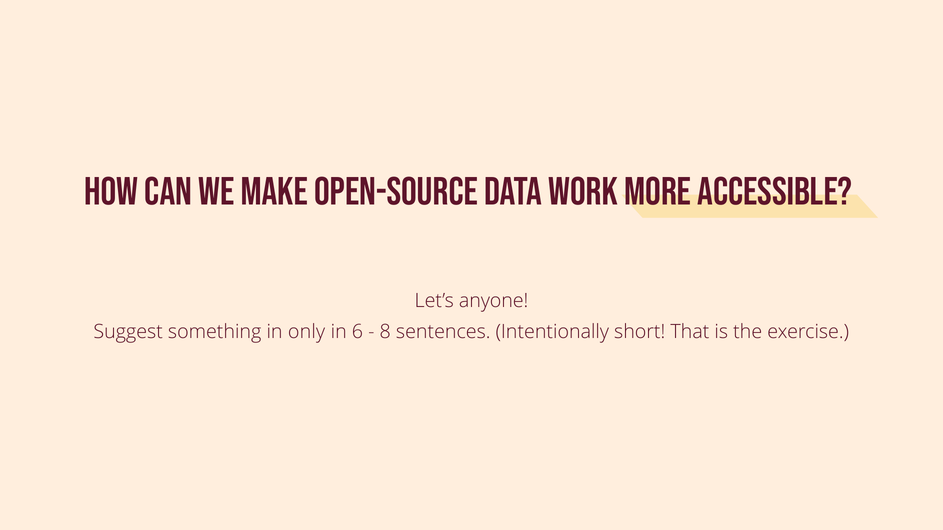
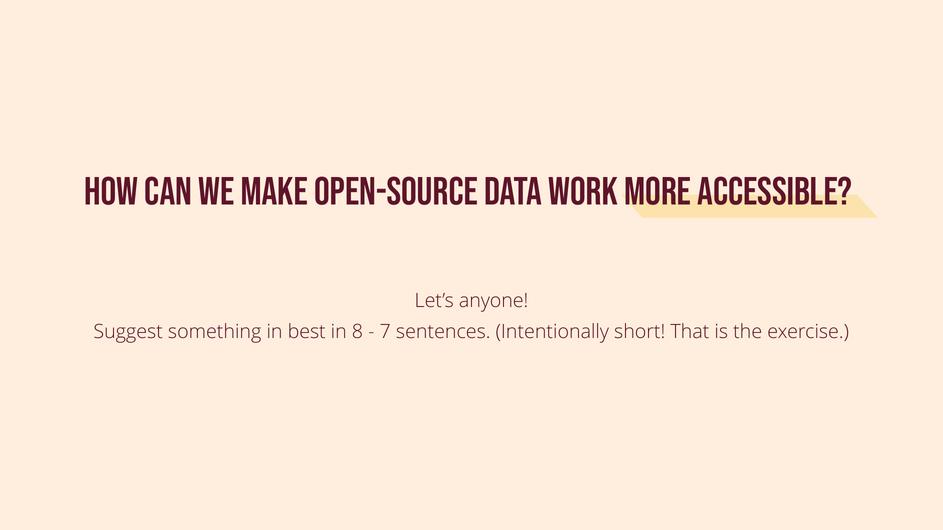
only: only -> best
6: 6 -> 8
8: 8 -> 7
